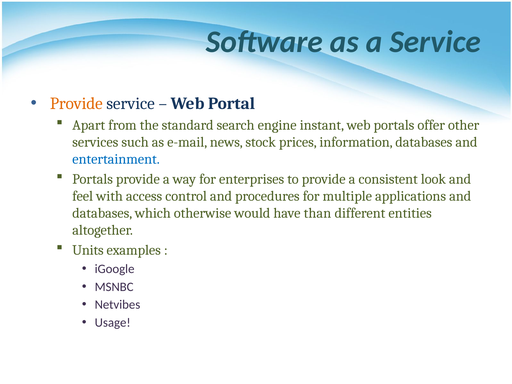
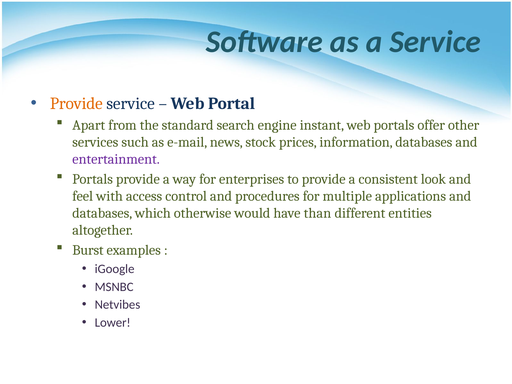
entertainment colour: blue -> purple
Units: Units -> Burst
Usage: Usage -> Lower
